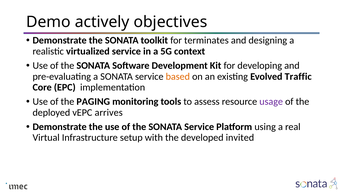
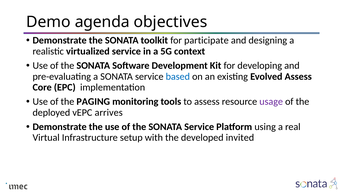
actively: actively -> agenda
terminates: terminates -> participate
based colour: orange -> blue
Evolved Traffic: Traffic -> Assess
